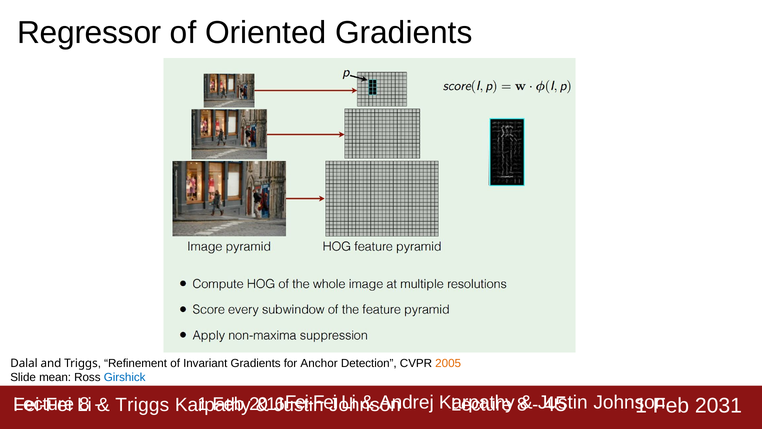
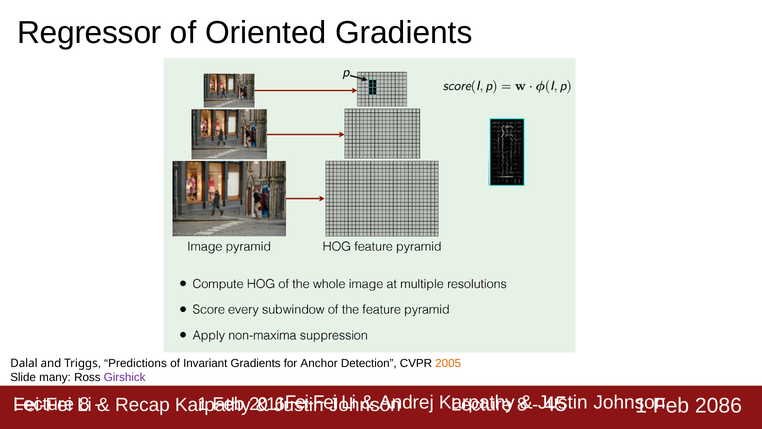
Refinement: Refinement -> Predictions
mean: mean -> many
Girshick colour: blue -> purple
Triggs at (142, 404): Triggs -> Recap
2031: 2031 -> 2086
